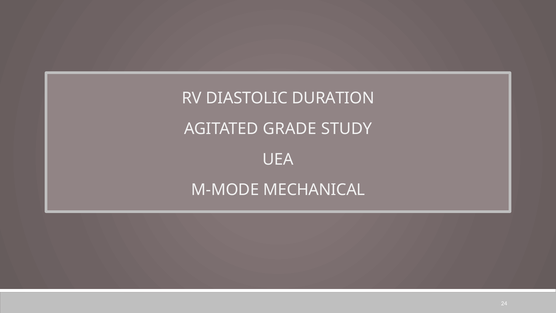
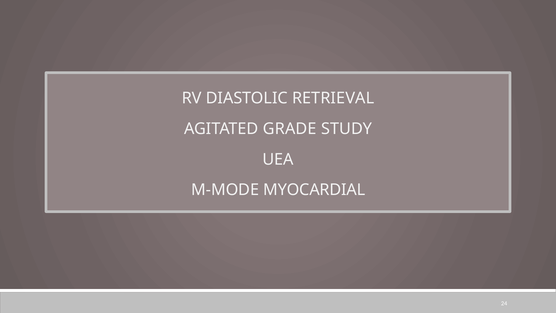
DURATION: DURATION -> RETRIEVAL
MECHANICAL: MECHANICAL -> MYOCARDIAL
